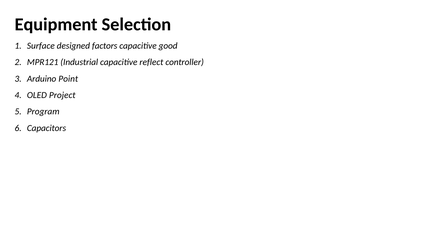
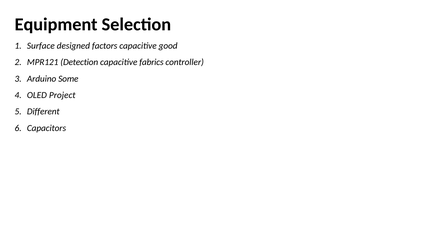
Industrial: Industrial -> Detection
reflect: reflect -> fabrics
Point: Point -> Some
Program: Program -> Different
